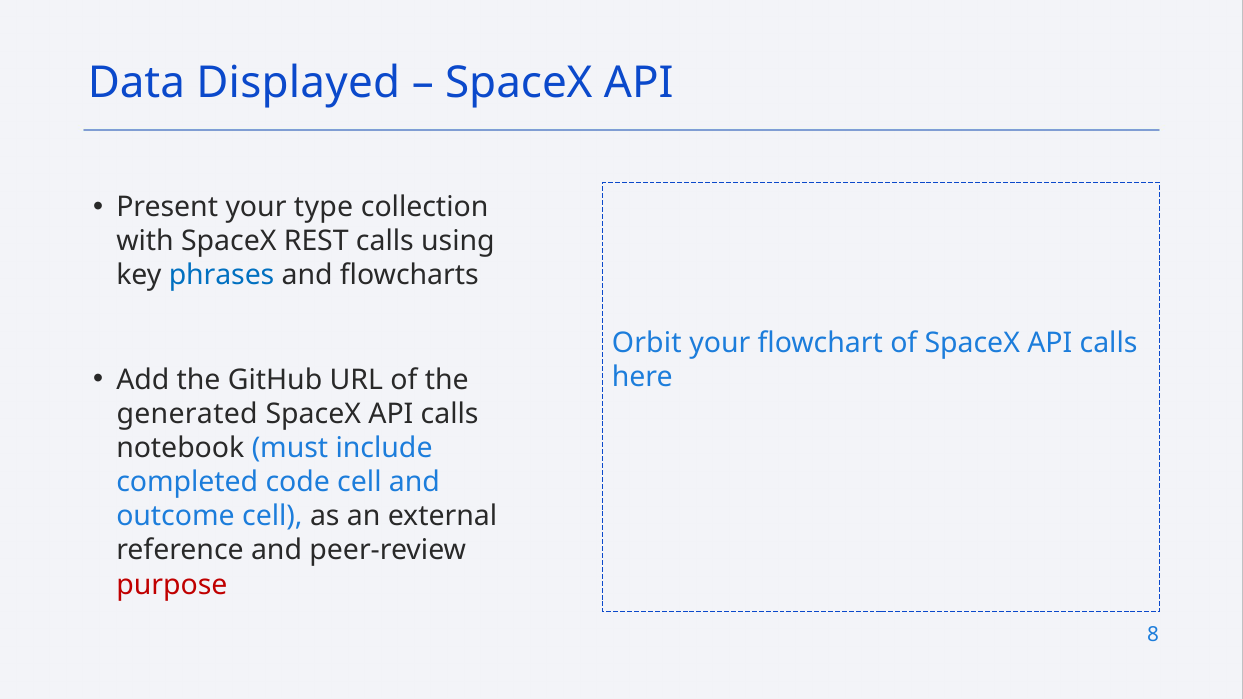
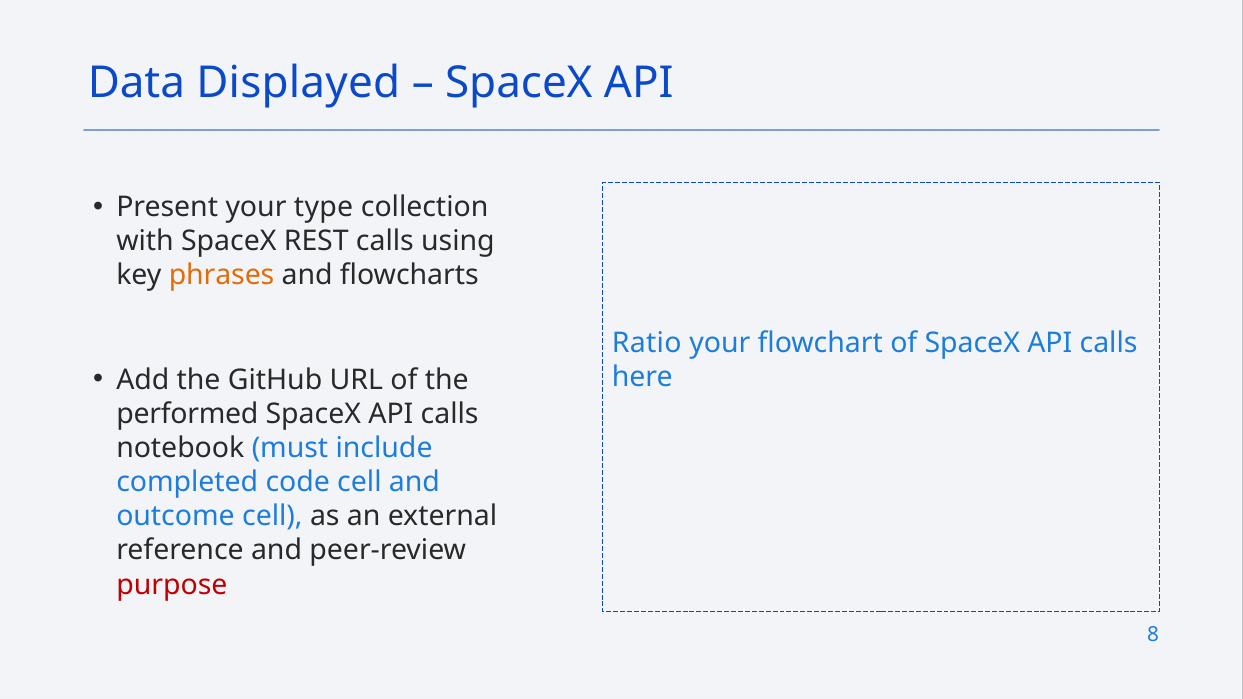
phrases colour: blue -> orange
Orbit: Orbit -> Ratio
generated: generated -> performed
